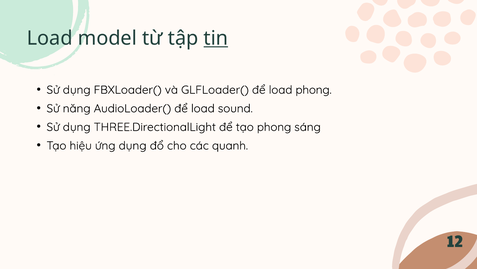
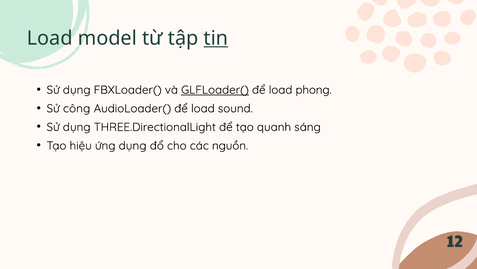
GLFLoader( underline: none -> present
năng: năng -> công
tạo phong: phong -> quanh
quanh: quanh -> nguồn
